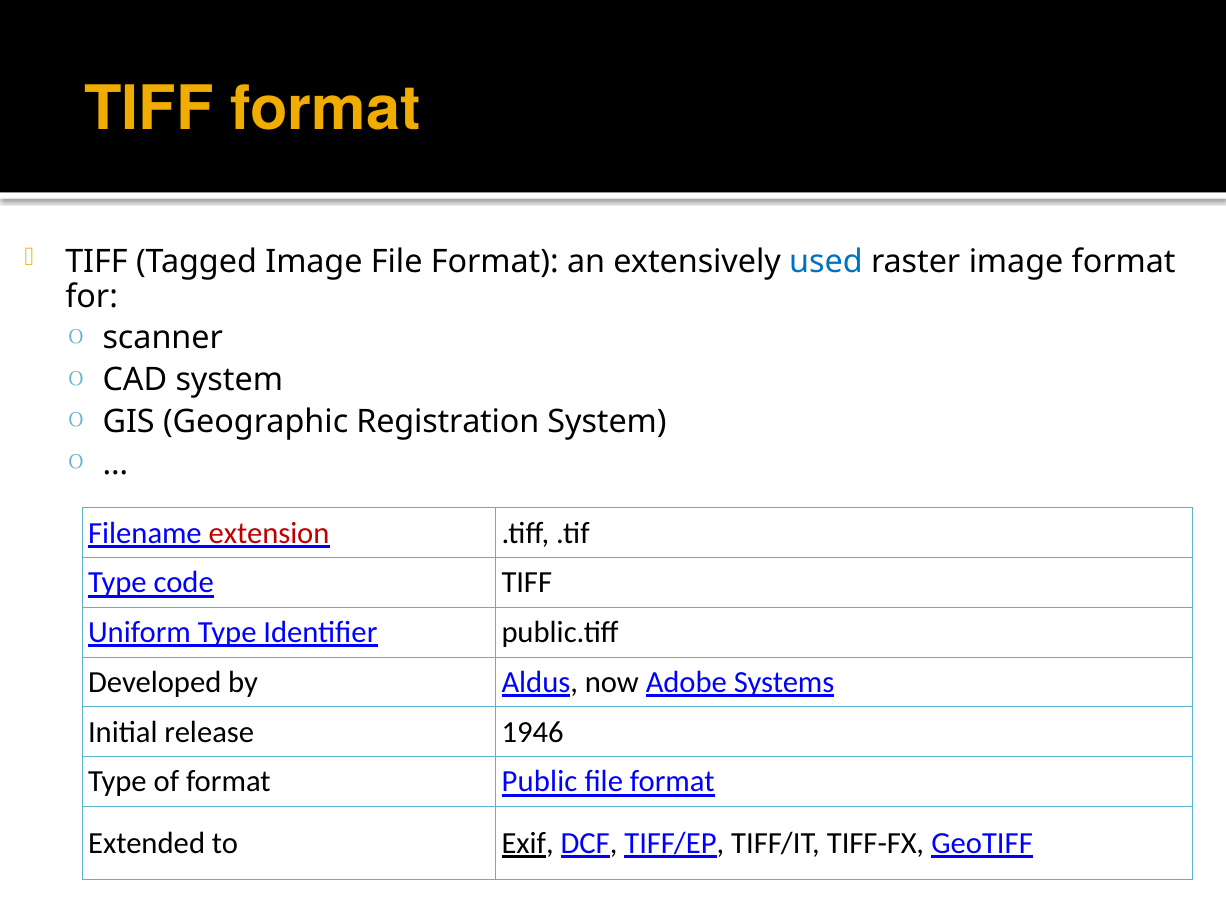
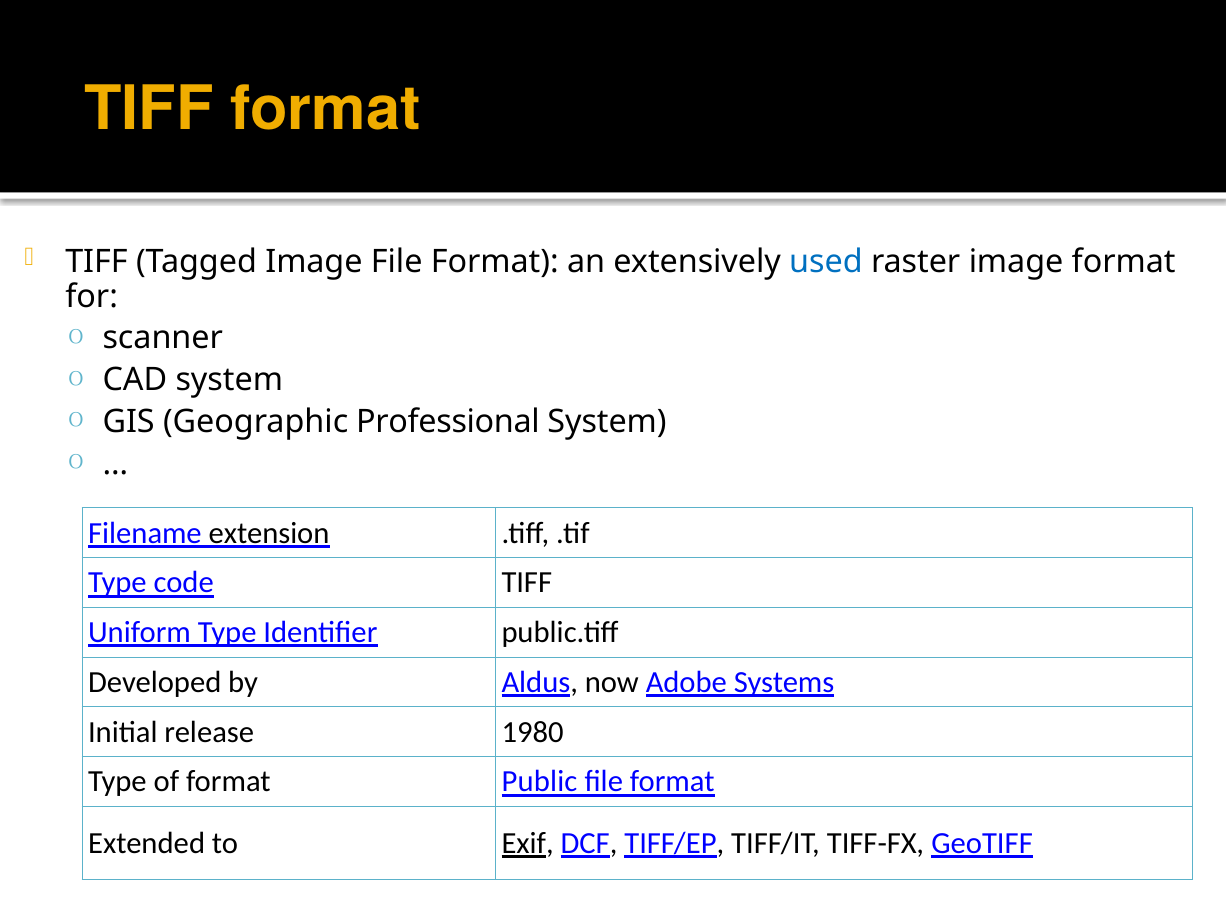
Registration: Registration -> Professional
extension colour: red -> black
1946: 1946 -> 1980
